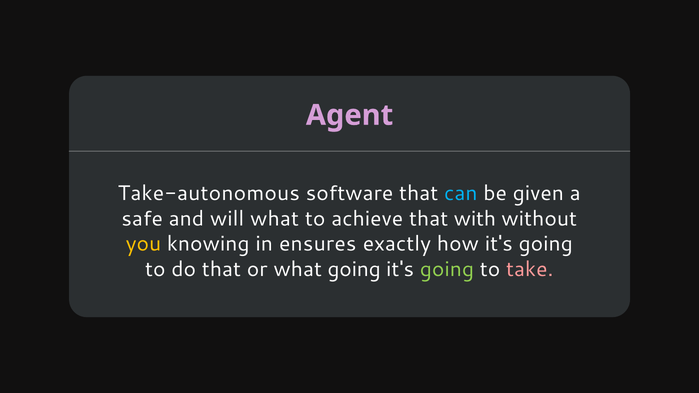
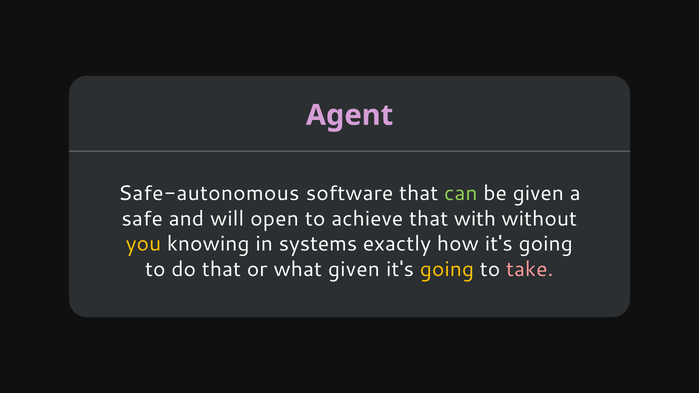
Take-autonomous: Take-autonomous -> Safe-autonomous
can colour: light blue -> light green
will what: what -> open
ensures: ensures -> systems
what going: going -> given
going at (447, 269) colour: light green -> yellow
